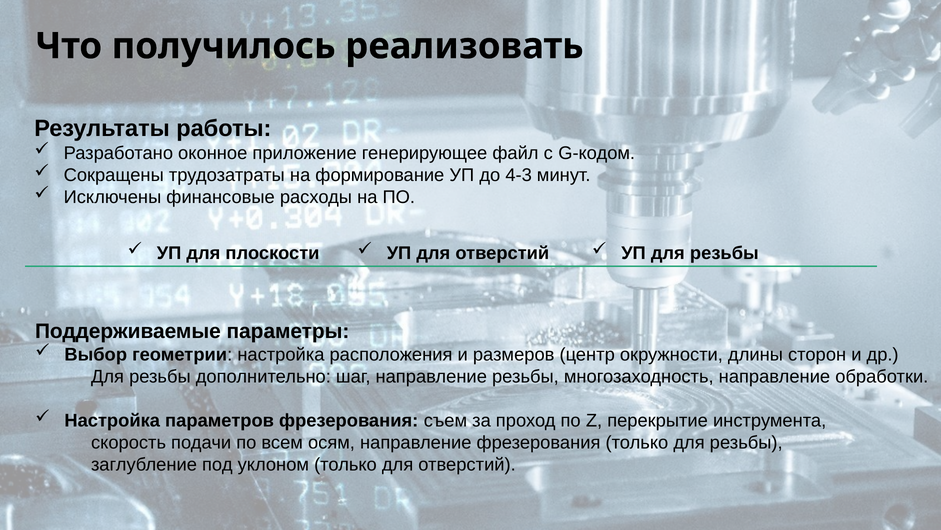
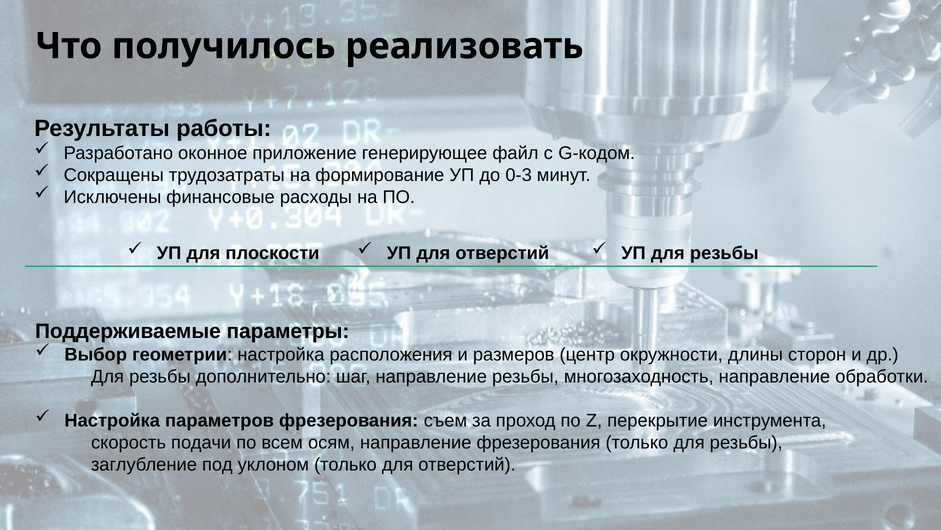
4-3: 4-3 -> 0-3
